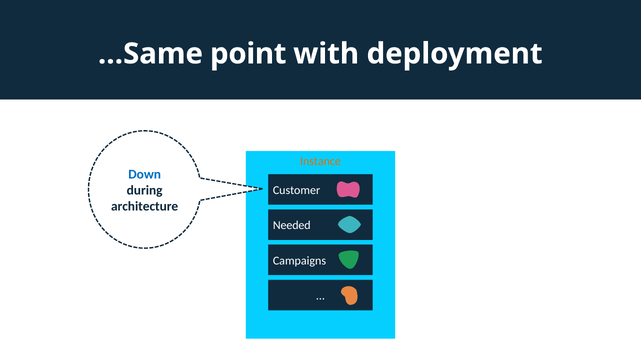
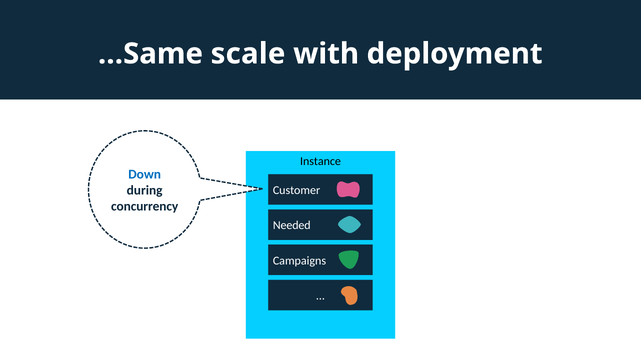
point: point -> scale
Instance colour: orange -> black
architecture: architecture -> concurrency
